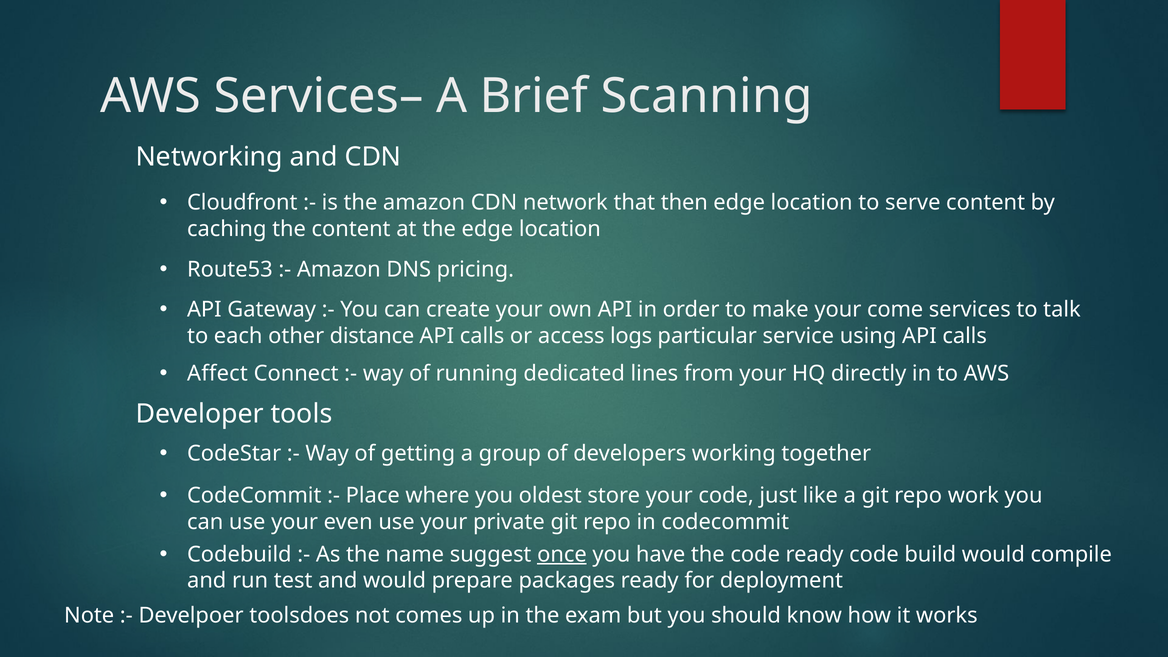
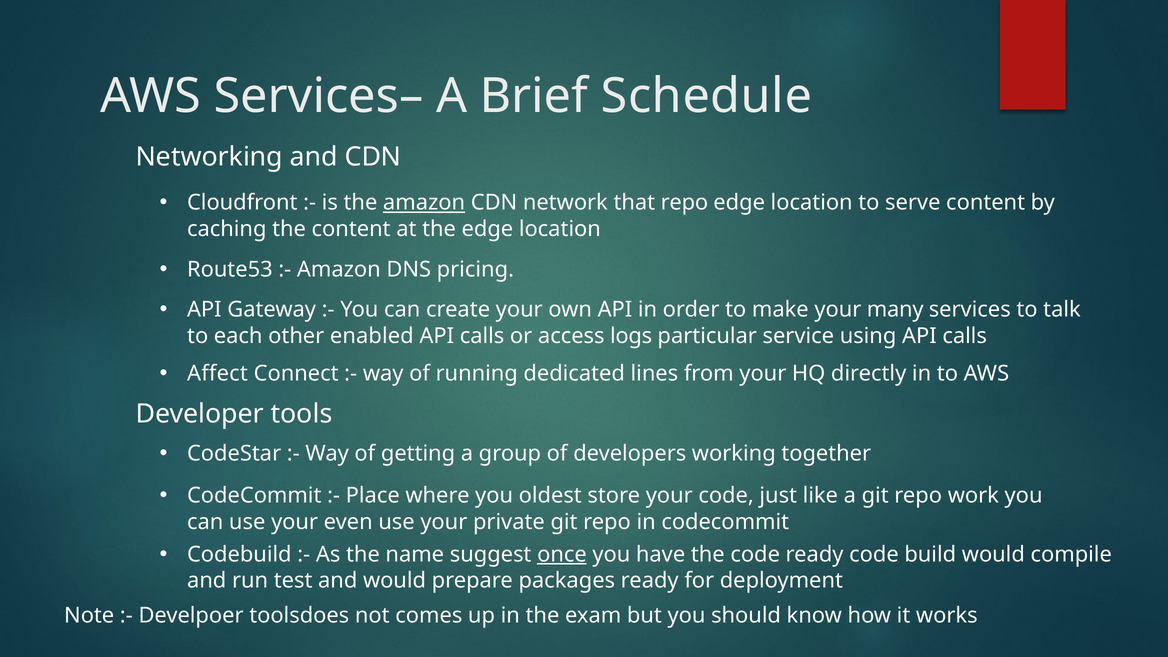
Scanning: Scanning -> Schedule
amazon at (424, 203) underline: none -> present
that then: then -> repo
come: come -> many
distance: distance -> enabled
